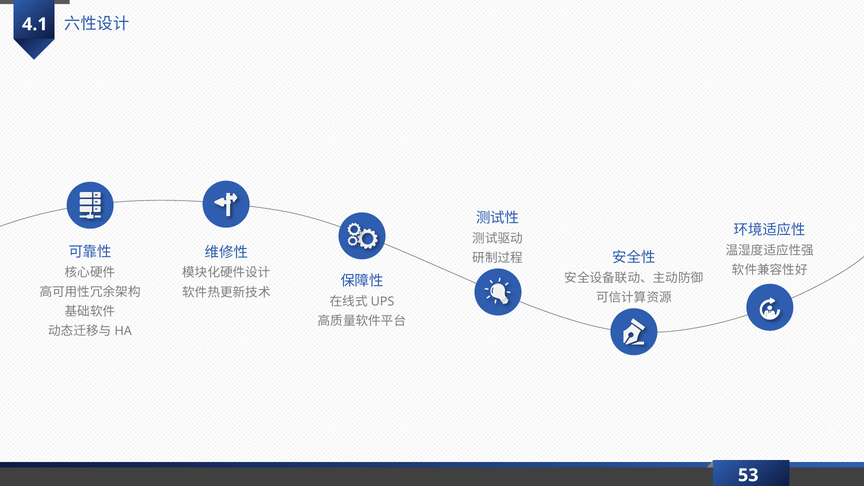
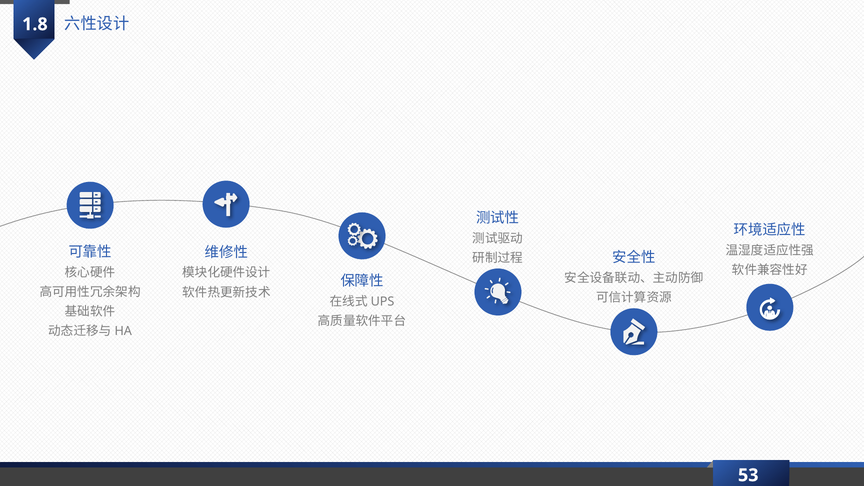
4.1: 4.1 -> 1.8
